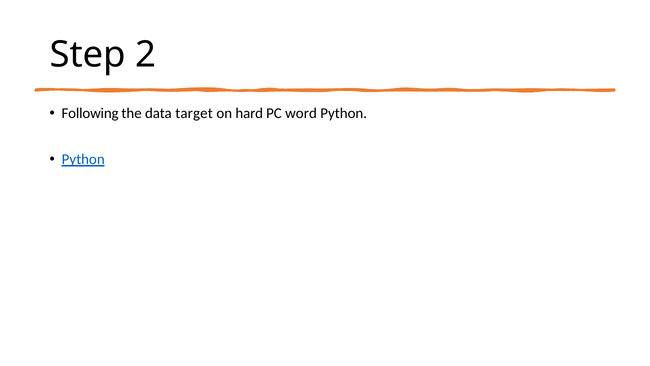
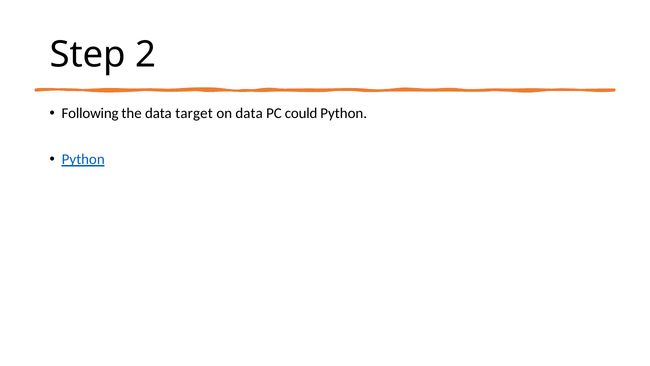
on hard: hard -> data
word: word -> could
